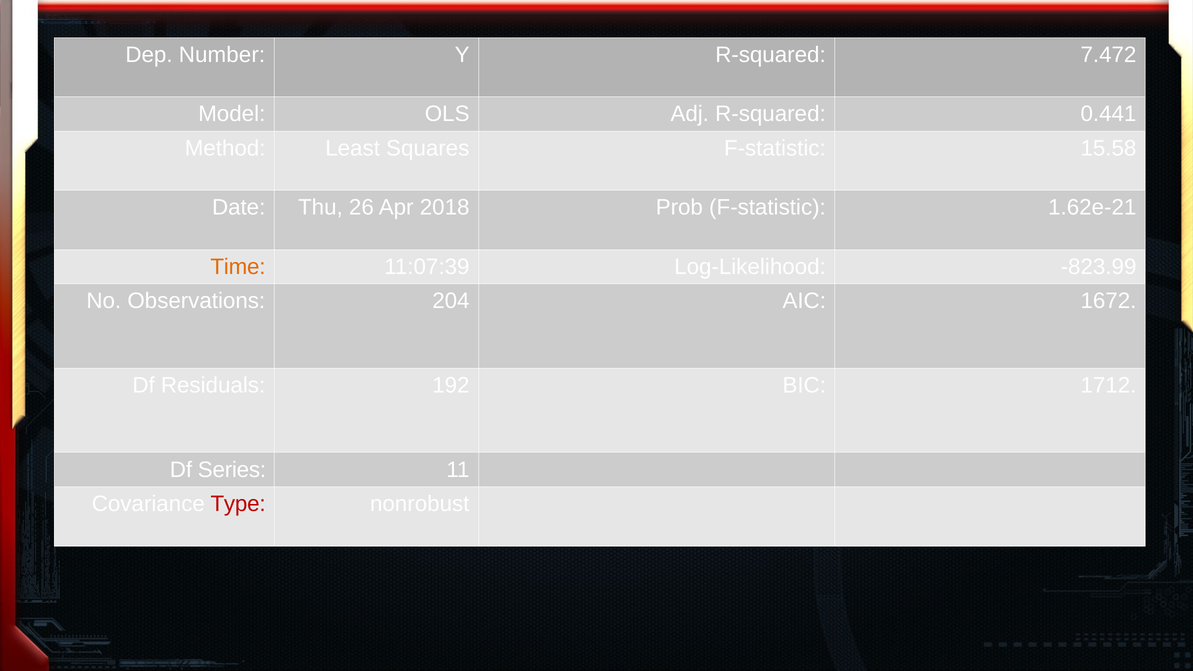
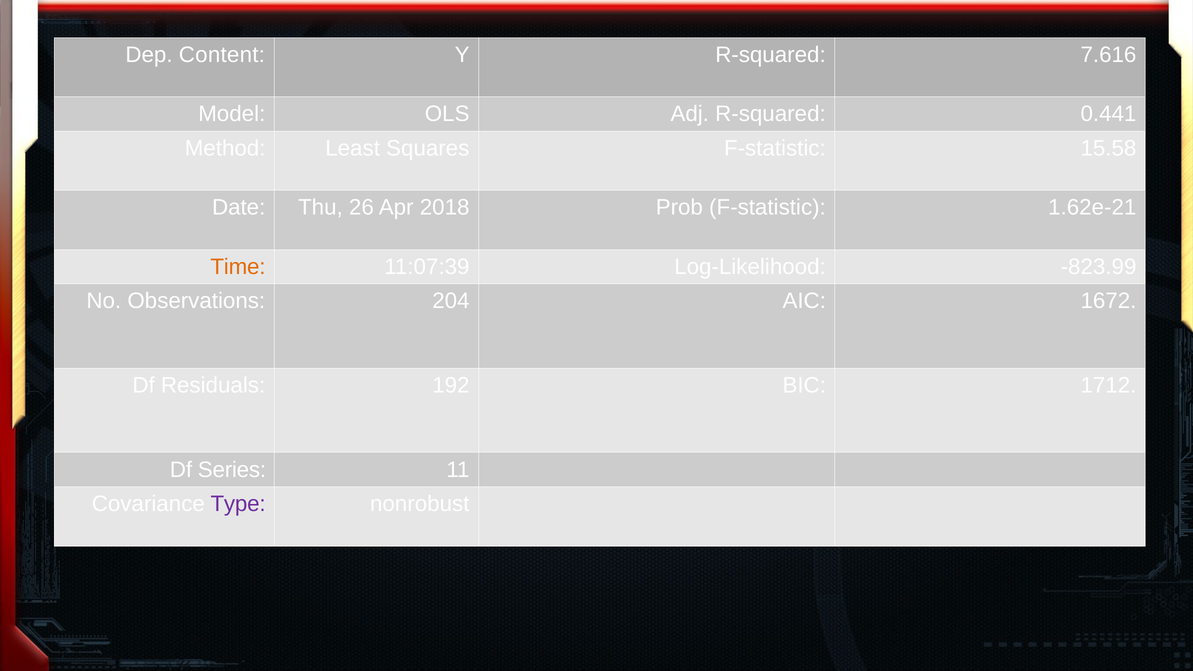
Number: Number -> Content
7.472: 7.472 -> 7.616
Type colour: red -> purple
